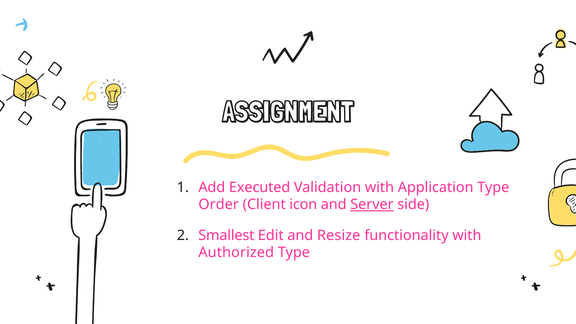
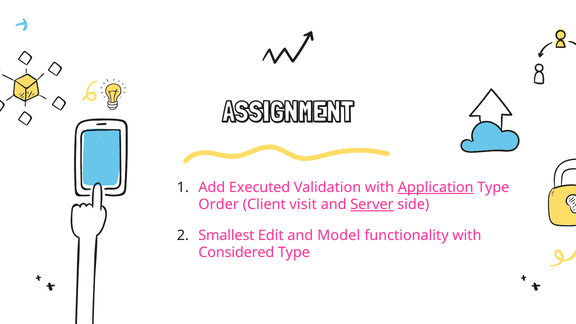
Application underline: none -> present
icon: icon -> visit
Resize: Resize -> Model
Authorized: Authorized -> Considered
